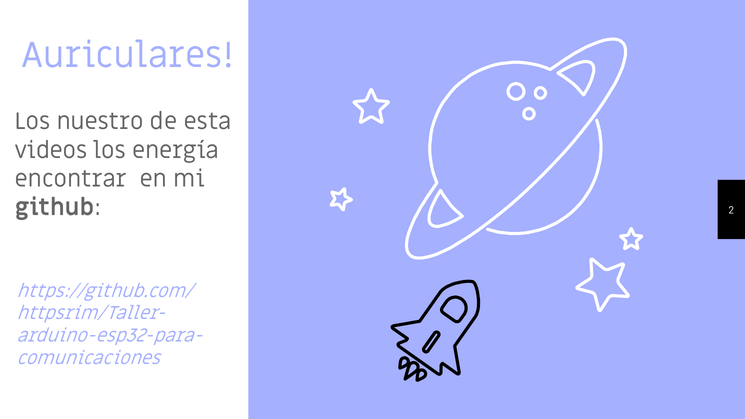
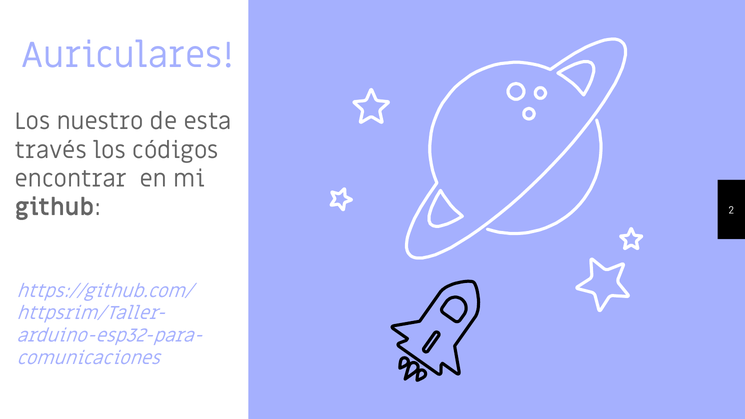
videos: videos -> través
energía: energía -> códigos
